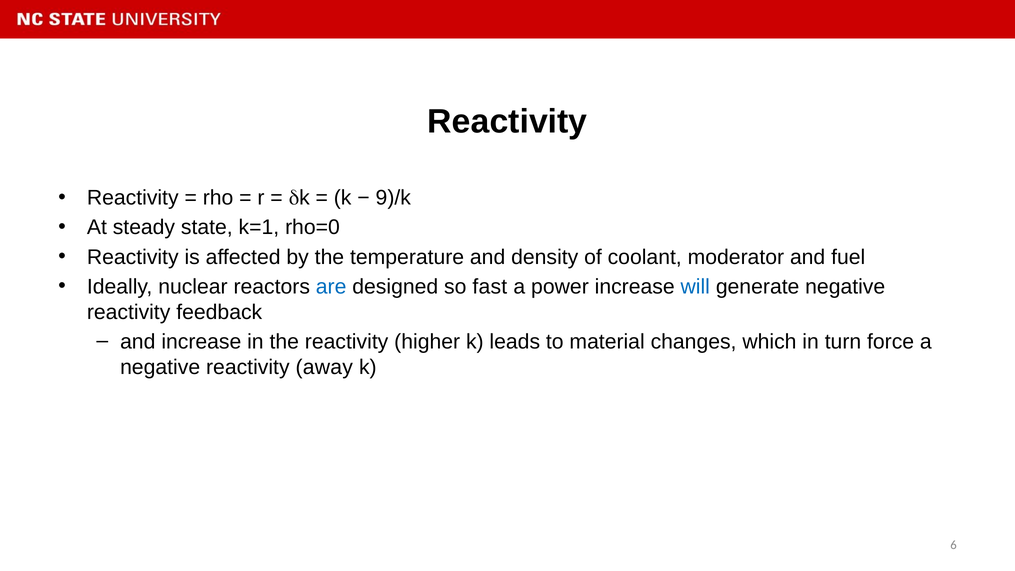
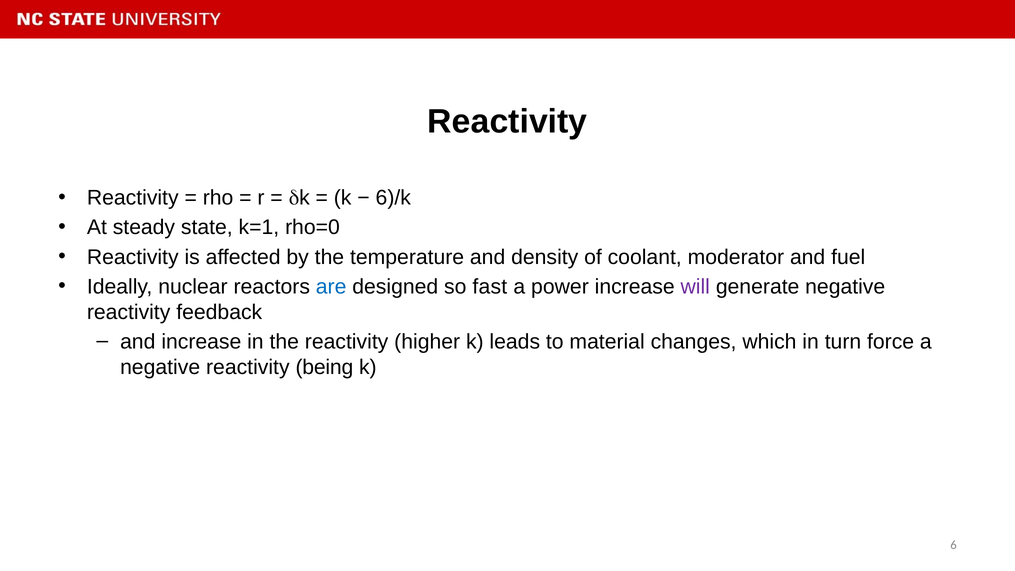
9)/k: 9)/k -> 6)/k
will colour: blue -> purple
away: away -> being
